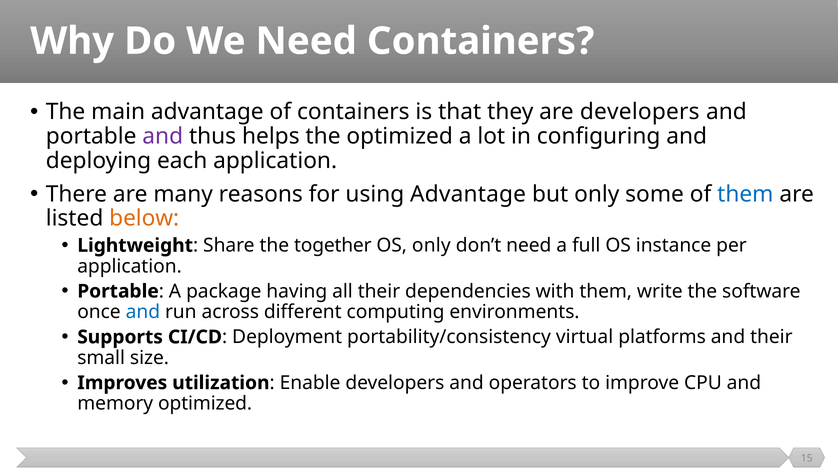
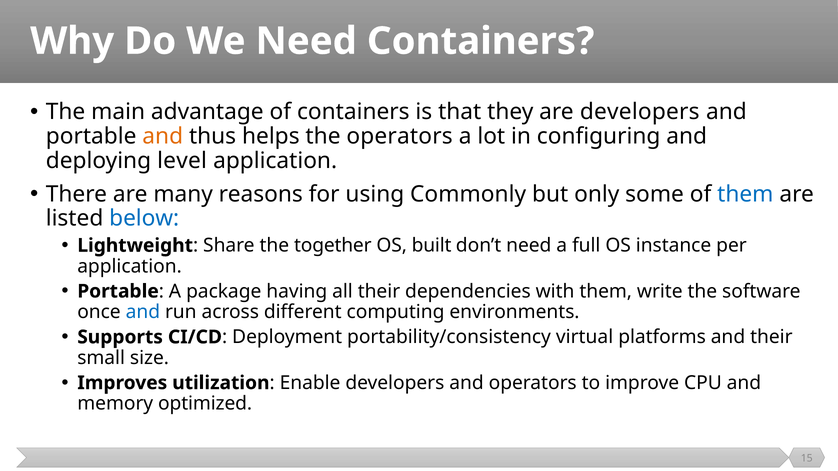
and at (163, 136) colour: purple -> orange
the optimized: optimized -> operators
each: each -> level
using Advantage: Advantage -> Commonly
below colour: orange -> blue
OS only: only -> built
